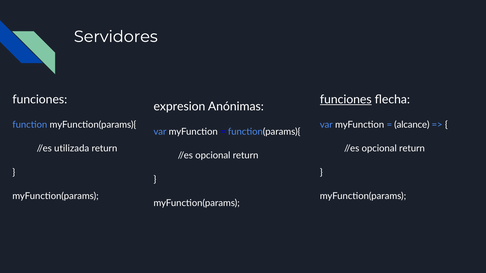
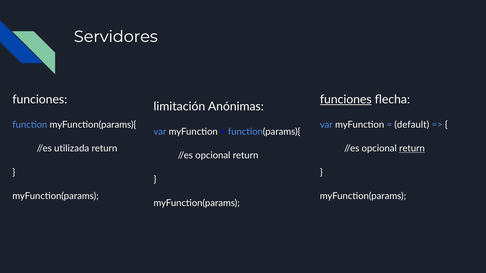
expresion: expresion -> limitación
alcance: alcance -> default
return at (412, 149) underline: none -> present
